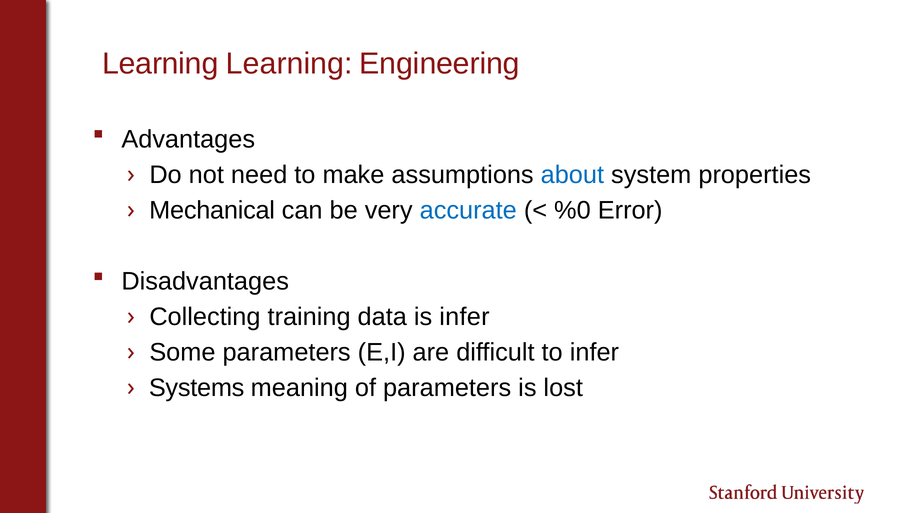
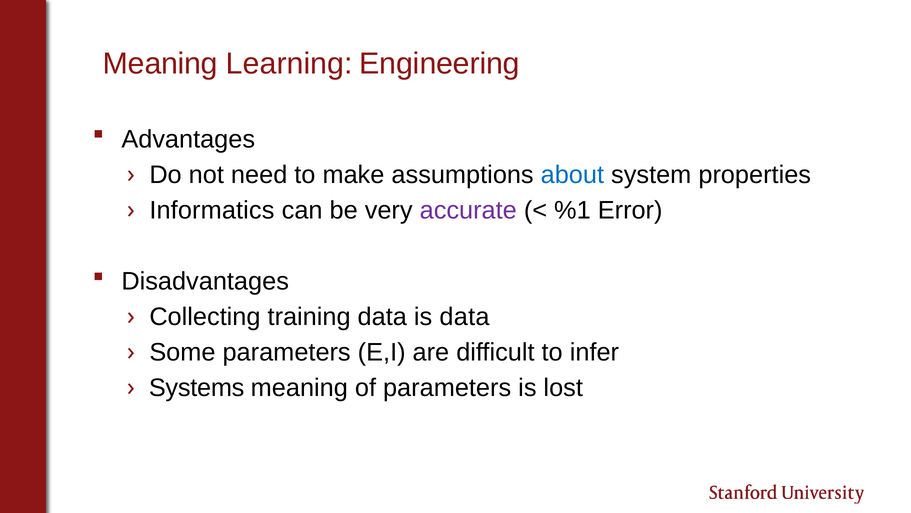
Learning at (160, 64): Learning -> Meaning
Mechanical: Mechanical -> Informatics
accurate colour: blue -> purple
%0: %0 -> %1
is infer: infer -> data
